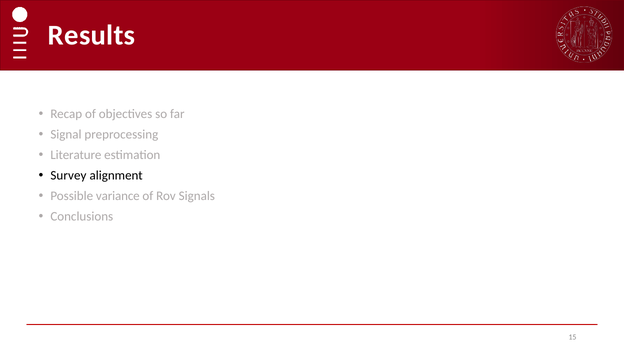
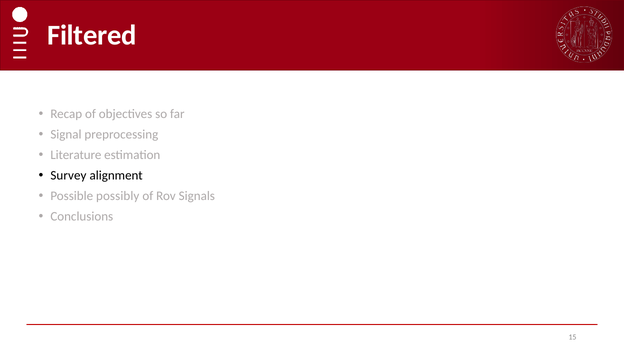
Results: Results -> Filtered
variance: variance -> possibly
